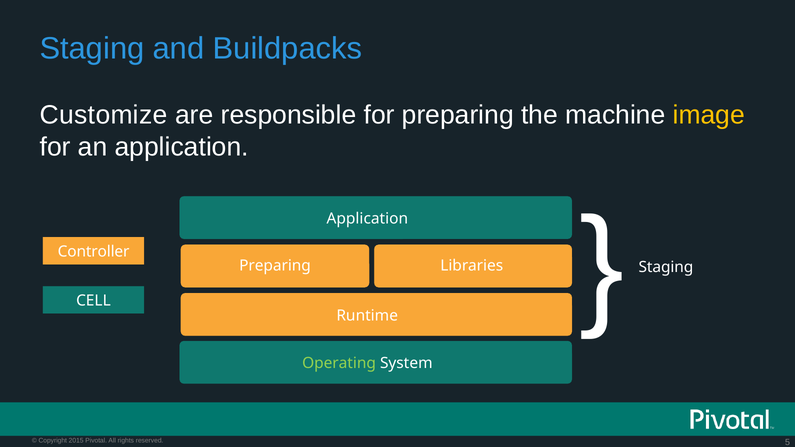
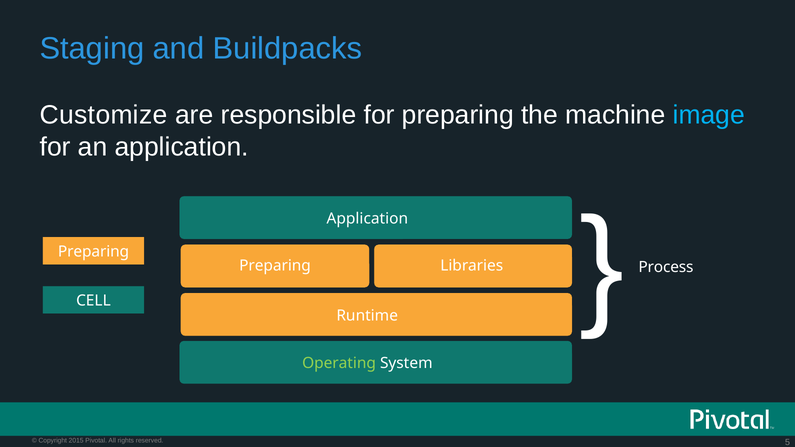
image colour: yellow -> light blue
Controller at (94, 252): Controller -> Preparing
Staging at (666, 267): Staging -> Process
